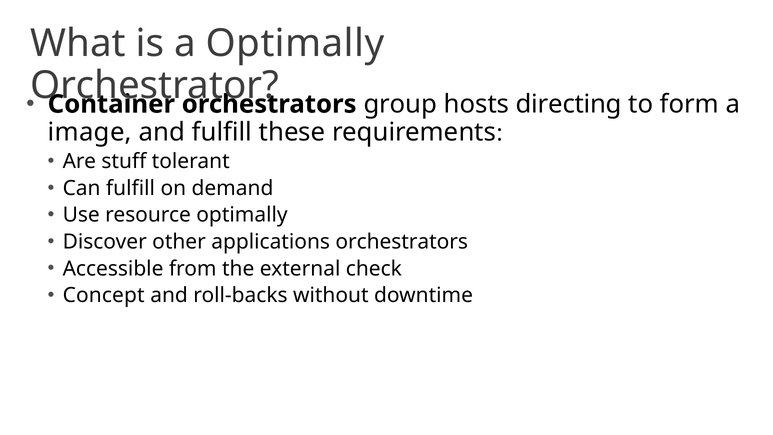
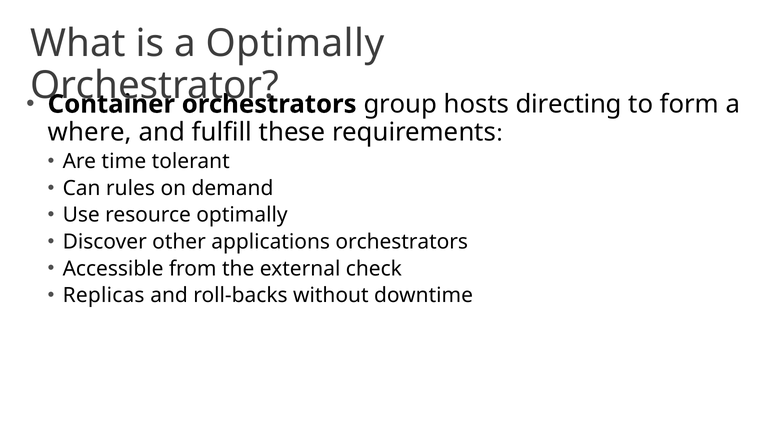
image: image -> where
stuff: stuff -> time
Can fulfill: fulfill -> rules
Concept: Concept -> Replicas
